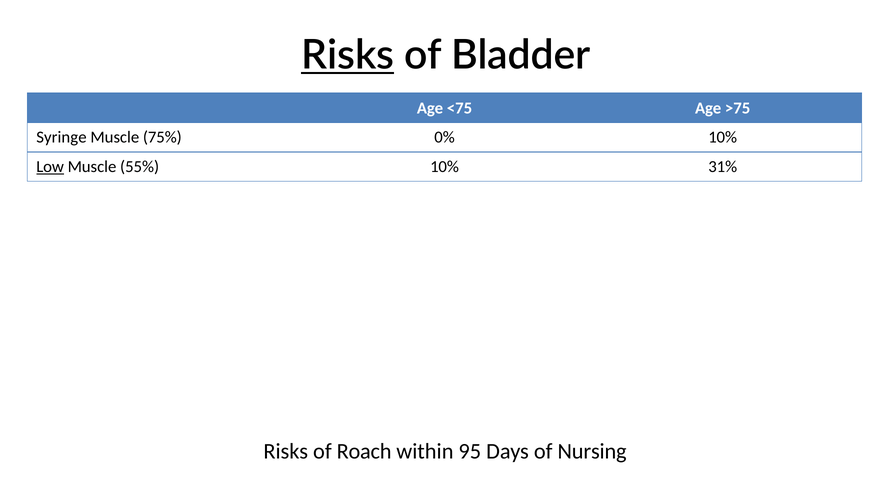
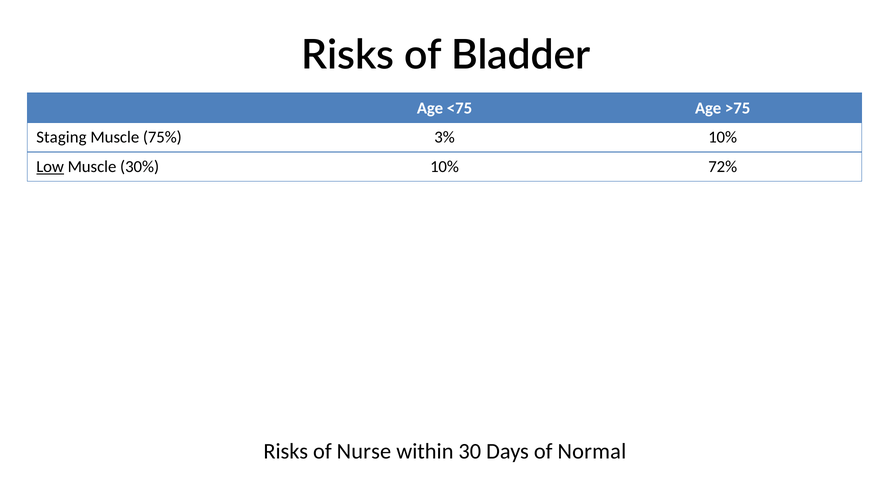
Risks at (348, 55) underline: present -> none
Syringe: Syringe -> Staging
0%: 0% -> 3%
55%: 55% -> 30%
31%: 31% -> 72%
Roach: Roach -> Nurse
95: 95 -> 30
Nursing: Nursing -> Normal
